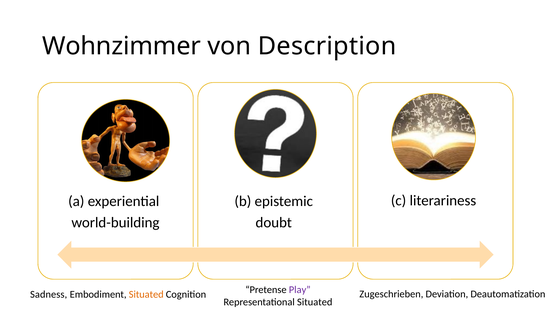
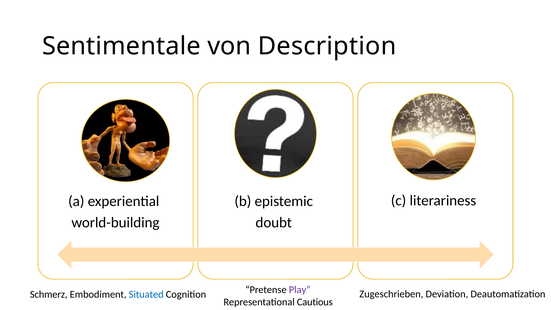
Wohnzimmer: Wohnzimmer -> Sentimentale
Sadness: Sadness -> Schmerz
Situated at (146, 294) colour: orange -> blue
Representational Situated: Situated -> Cautious
